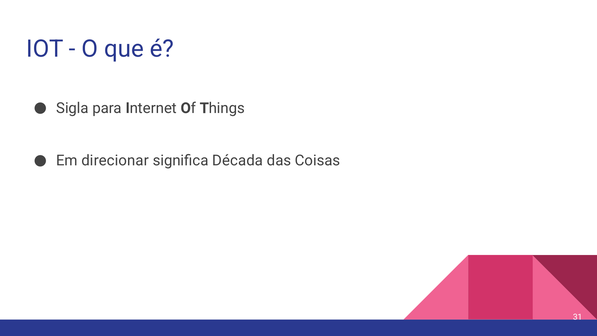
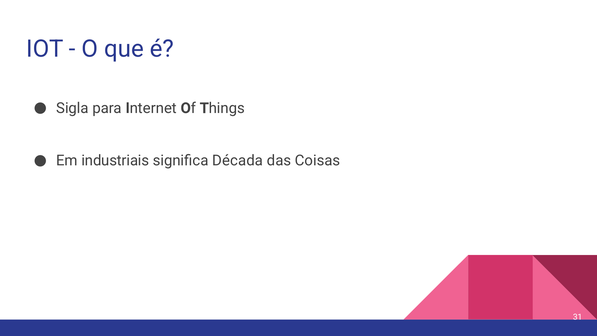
direcionar: direcionar -> industriais
